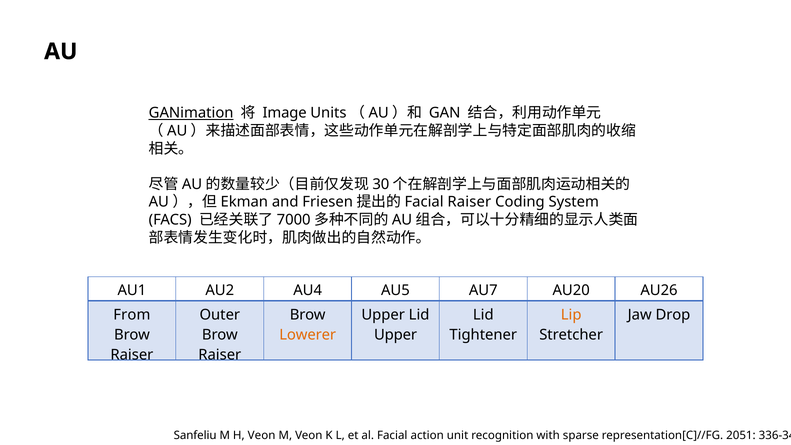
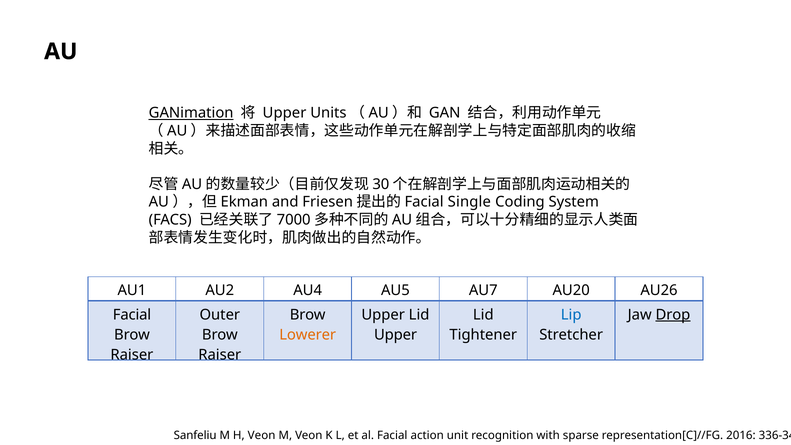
Image at (285, 113): Image -> Upper
Raiser at (469, 202): Raiser -> Single
From at (132, 315): From -> Facial
Lip colour: orange -> blue
Drop underline: none -> present
2051: 2051 -> 2016
